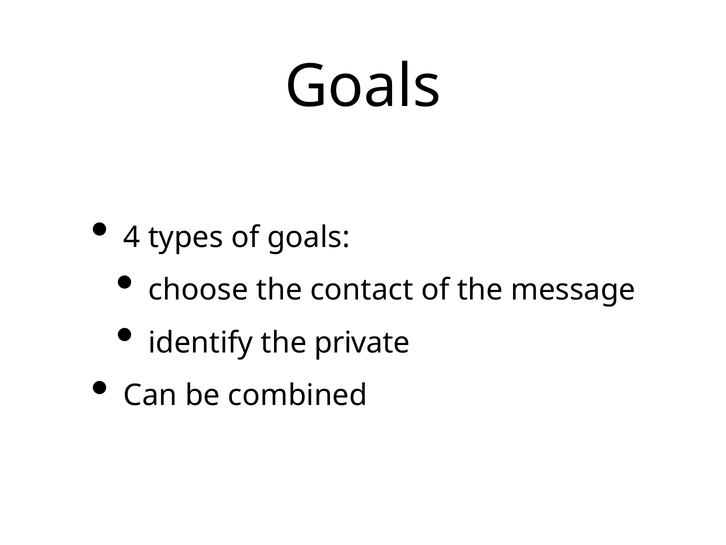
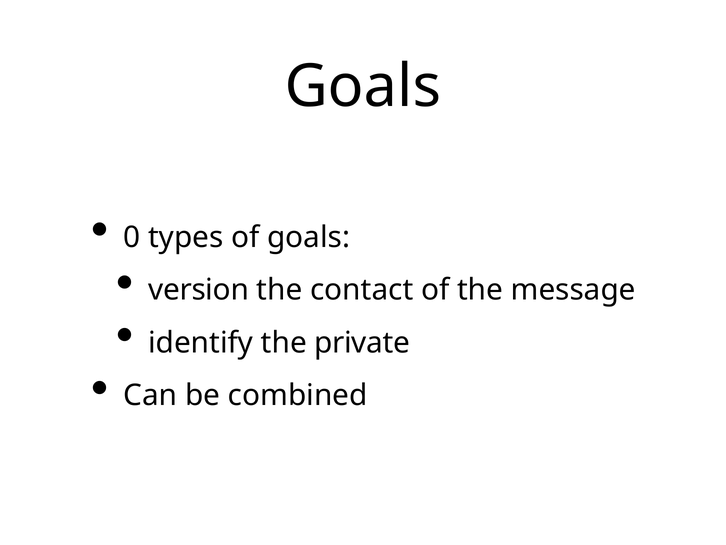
4: 4 -> 0
choose: choose -> version
